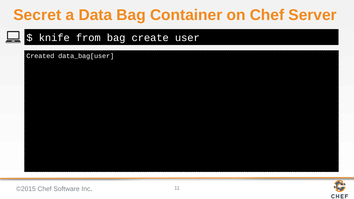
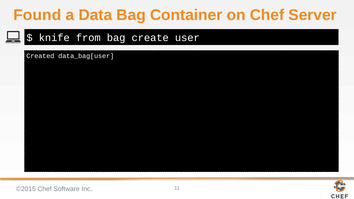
Secret: Secret -> Found
